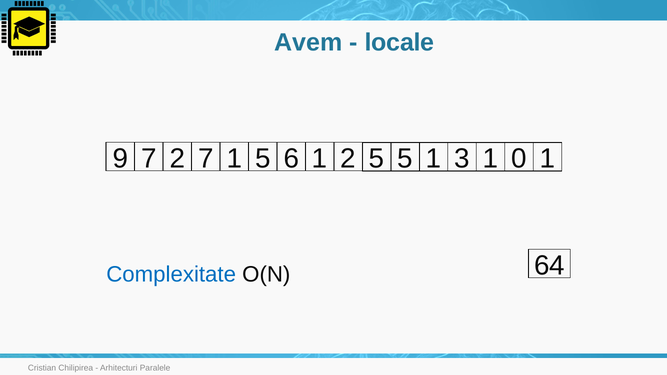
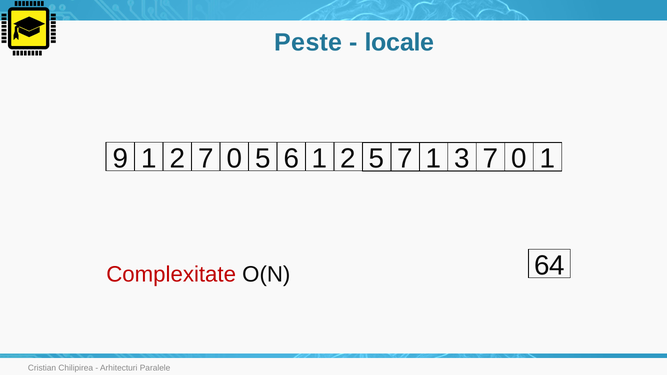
Avem: Avem -> Peste
9 7: 7 -> 1
2 7 1: 1 -> 0
5 5: 5 -> 7
3 1: 1 -> 7
Complexitate colour: blue -> red
